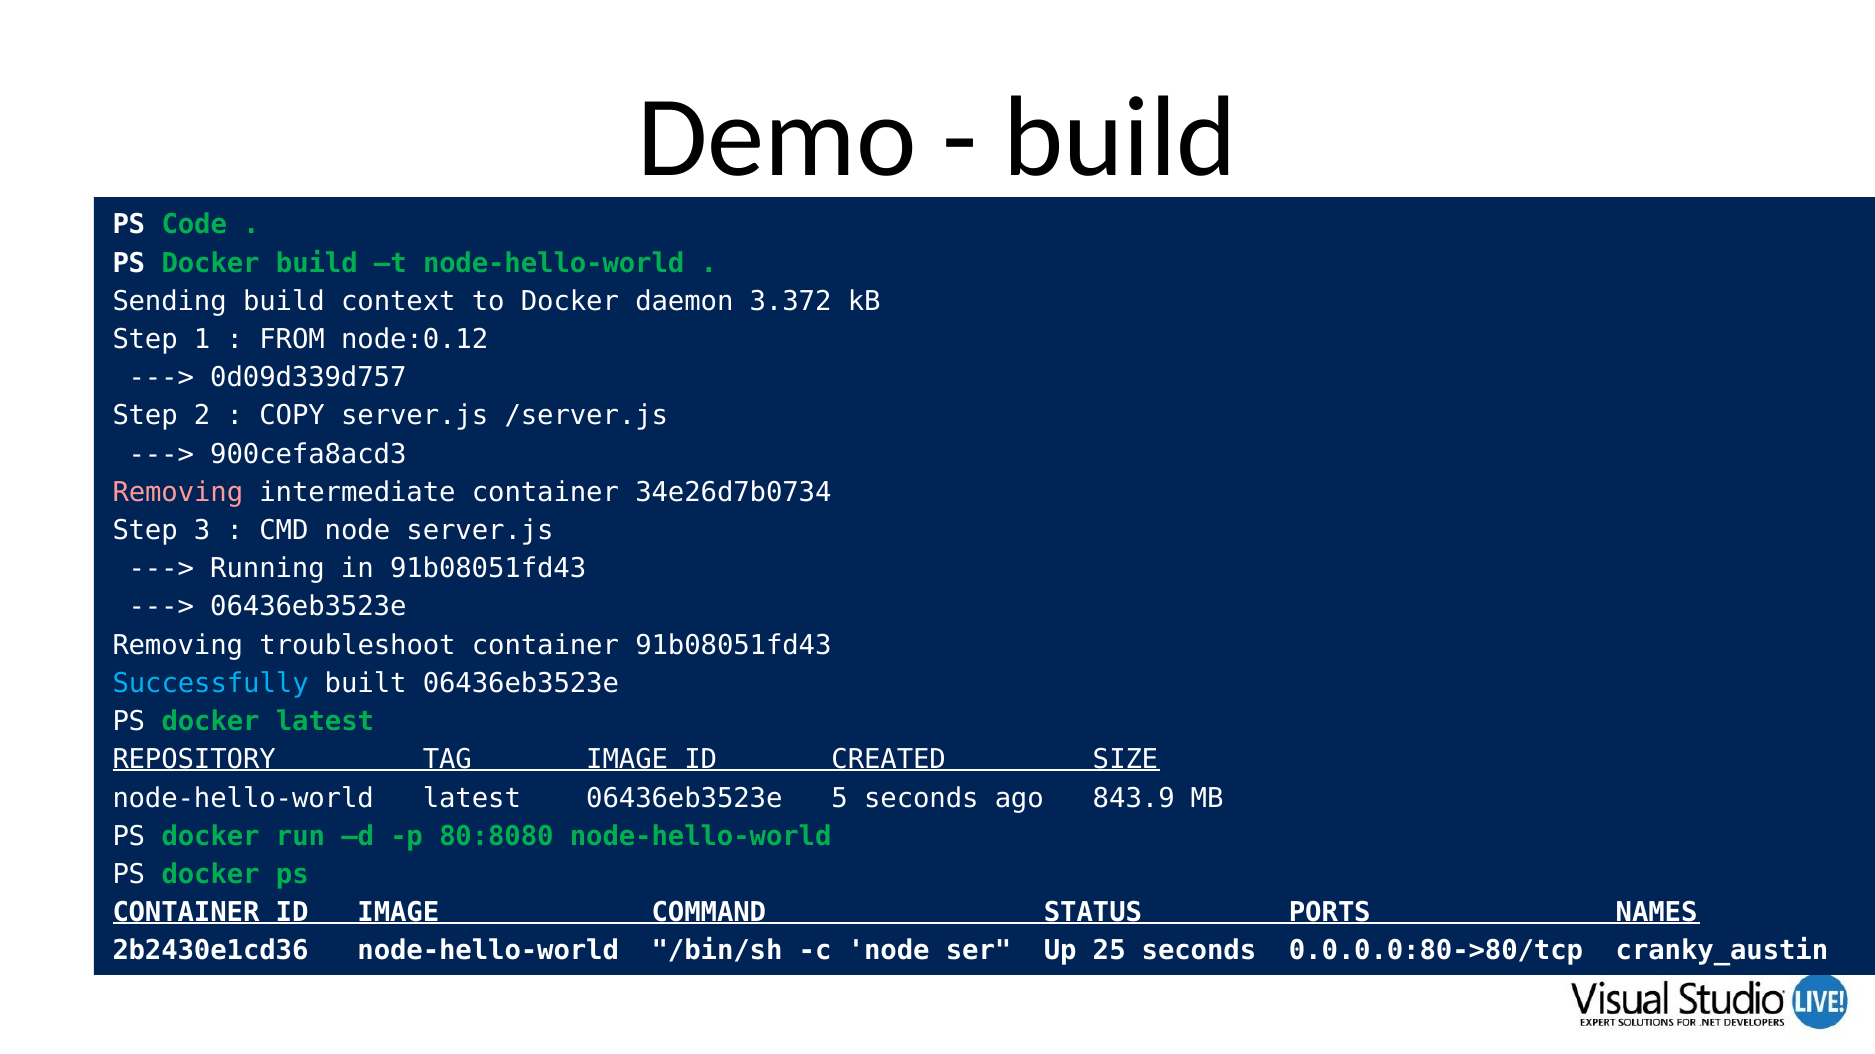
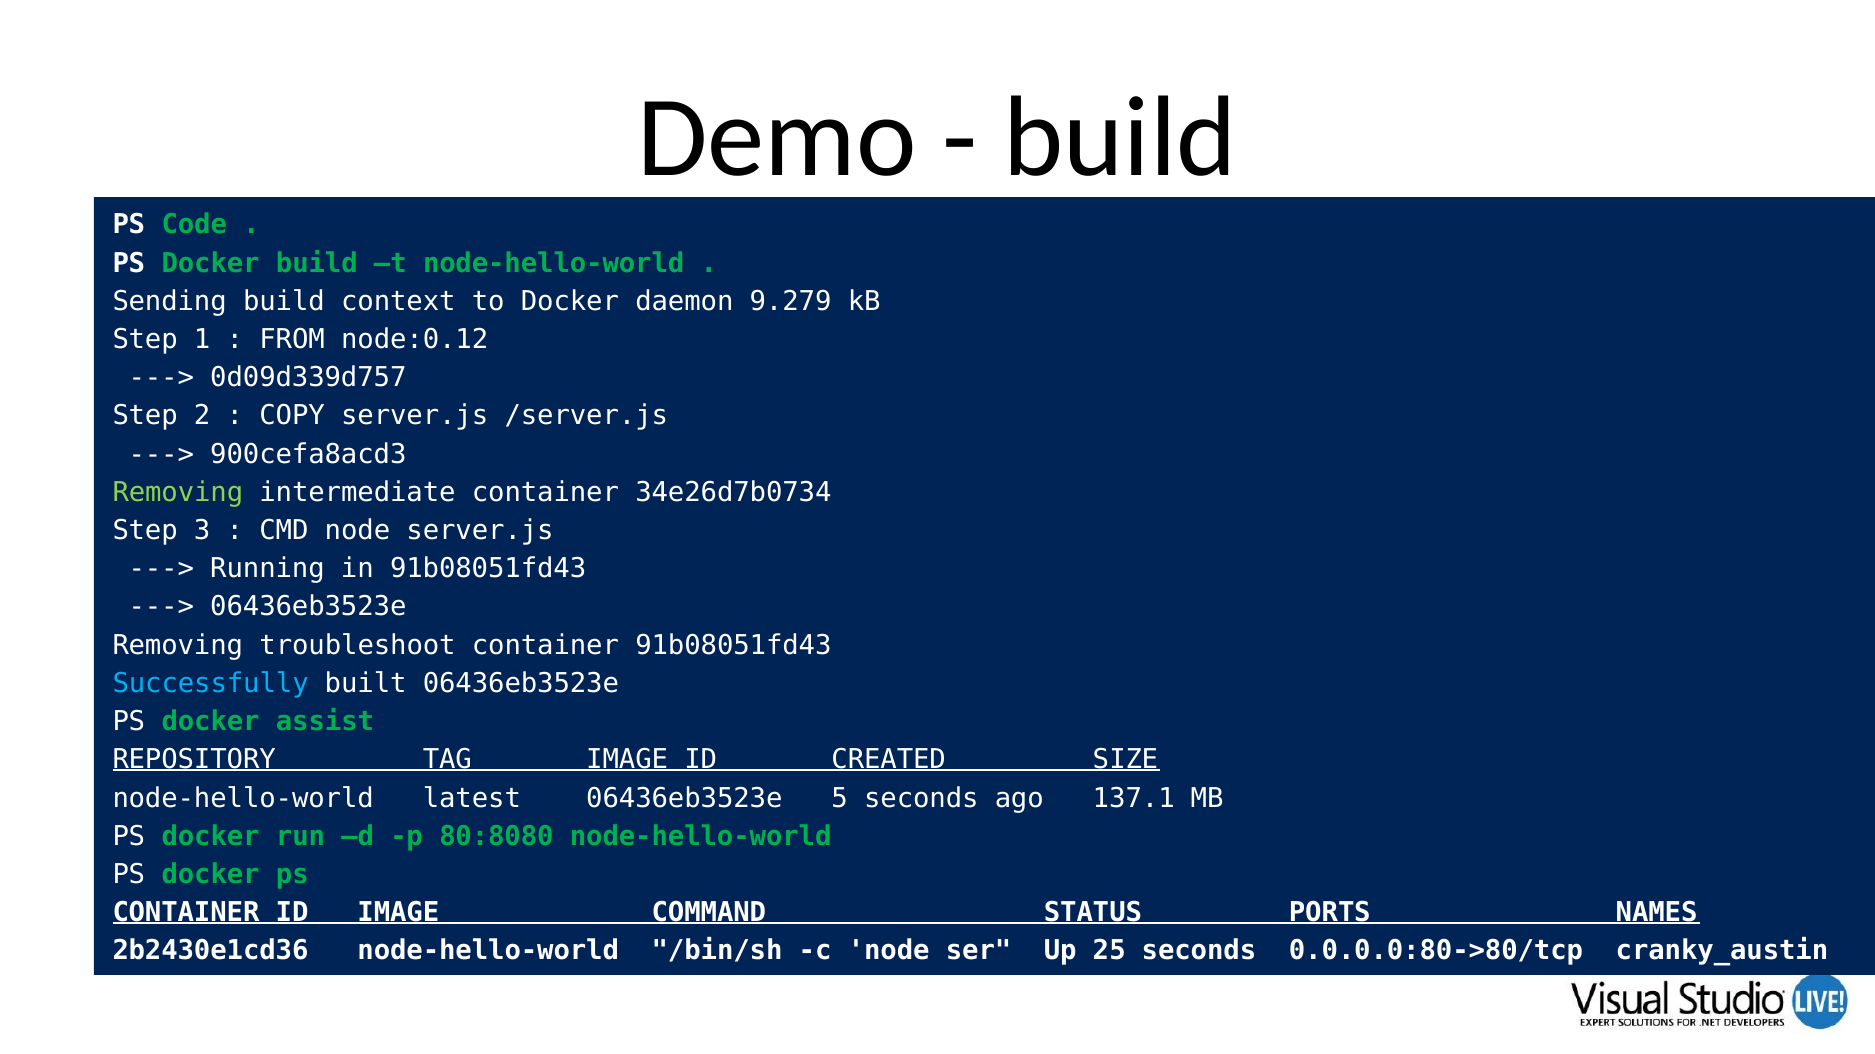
3.372: 3.372 -> 9.279
Removing at (178, 493) colour: pink -> light green
docker latest: latest -> assist
843.9: 843.9 -> 137.1
